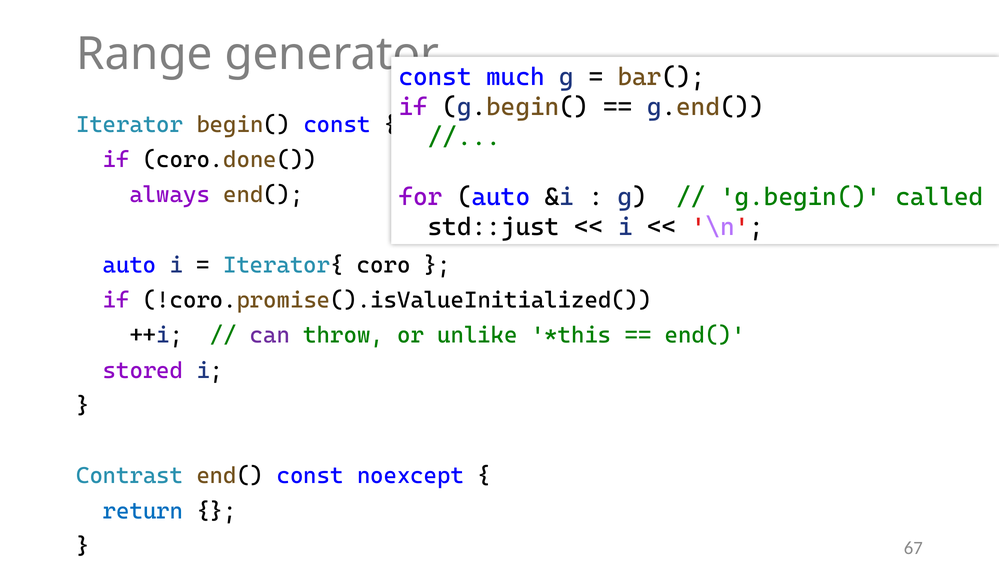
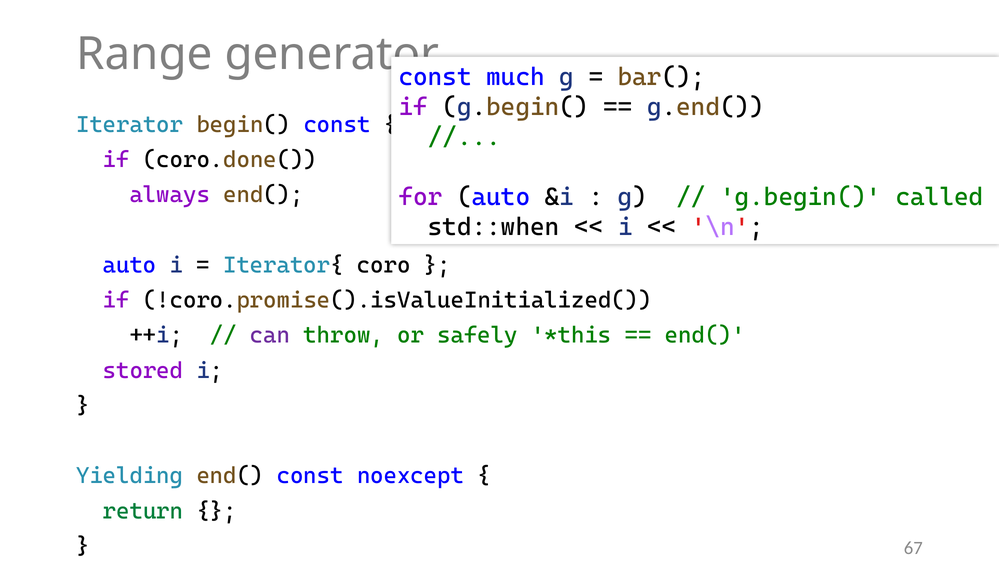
std::just: std::just -> std::when
unlike: unlike -> safely
Contrast: Contrast -> Yielding
return colour: blue -> green
